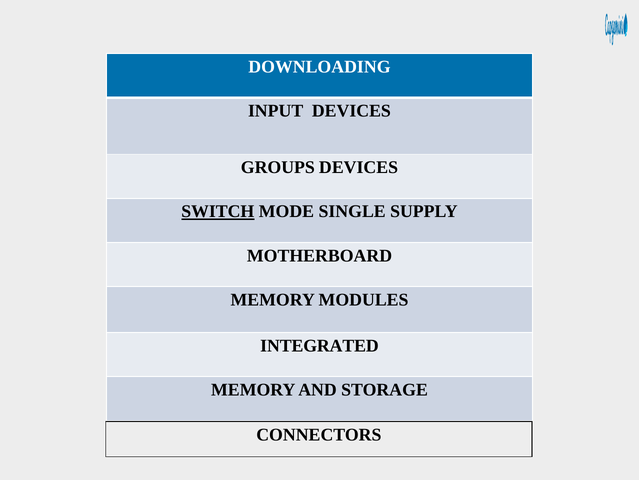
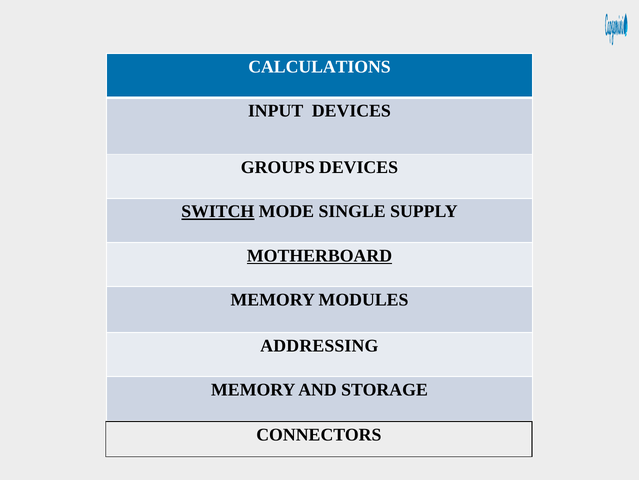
DOWNLOADING: DOWNLOADING -> CALCULATIONS
MOTHERBOARD underline: none -> present
INTEGRATED: INTEGRATED -> ADDRESSING
